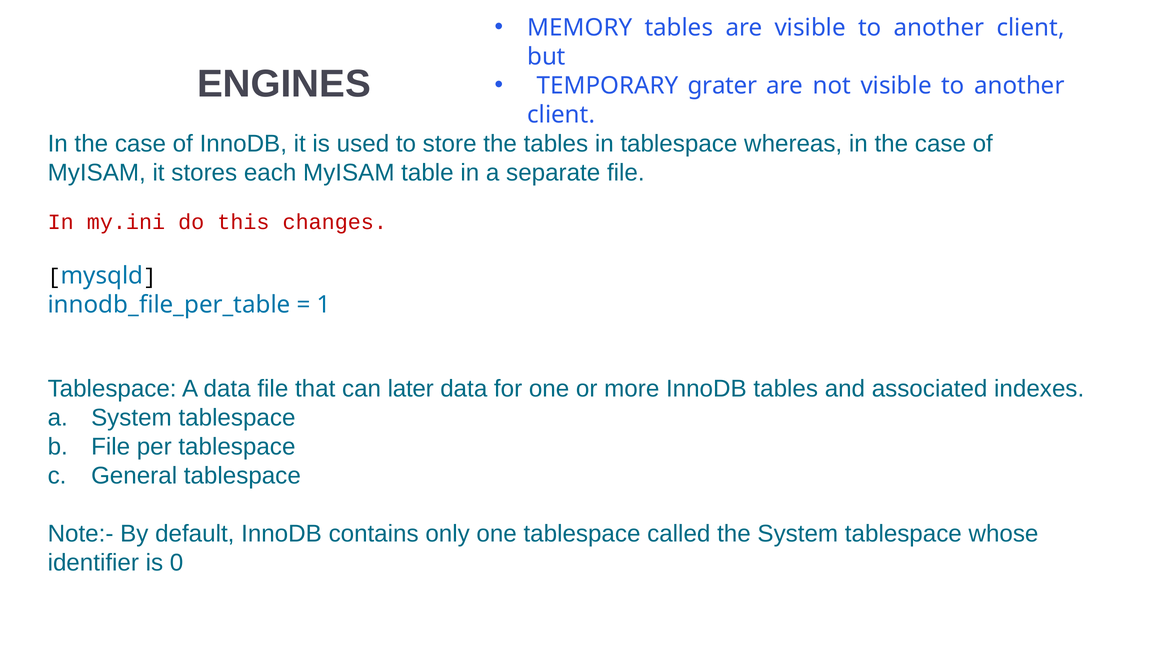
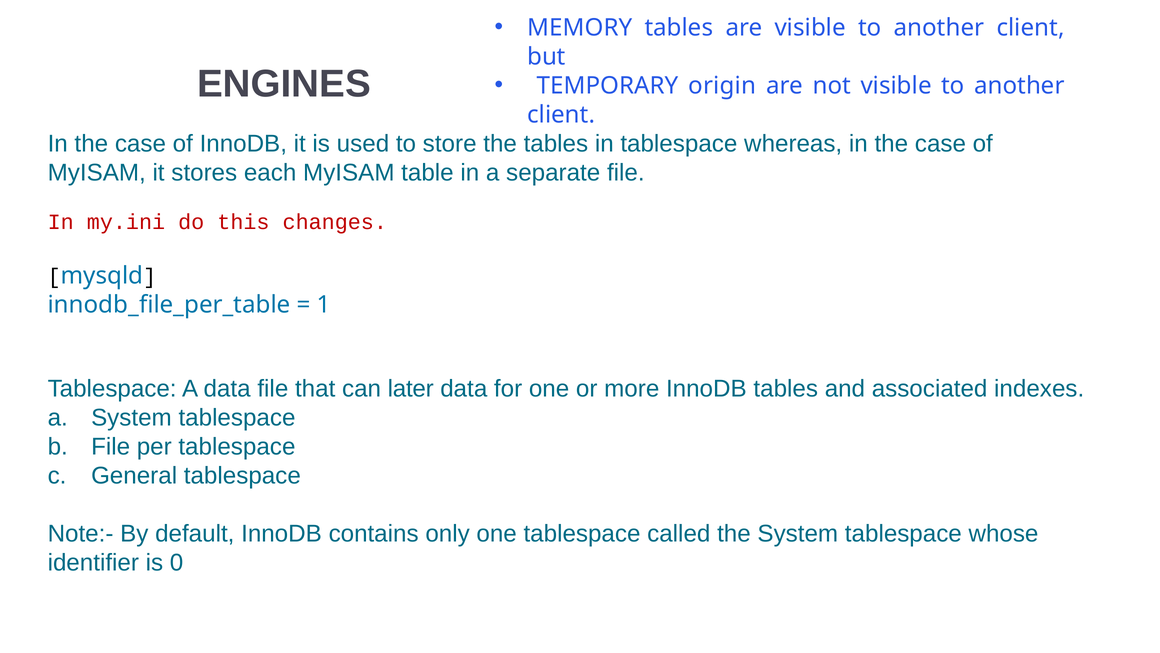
grater: grater -> origin
